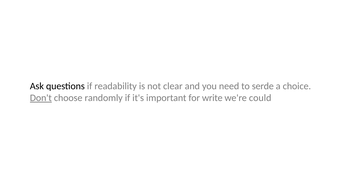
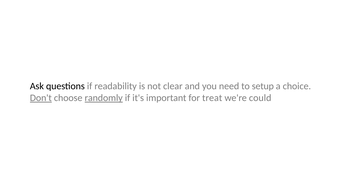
serde: serde -> setup
randomly underline: none -> present
write: write -> treat
